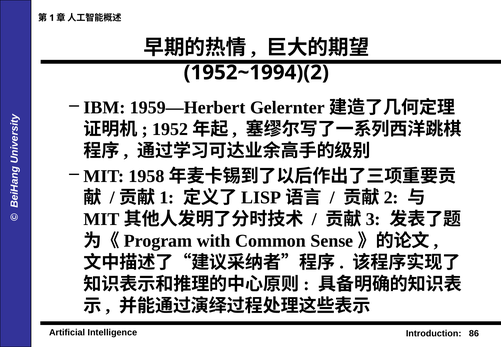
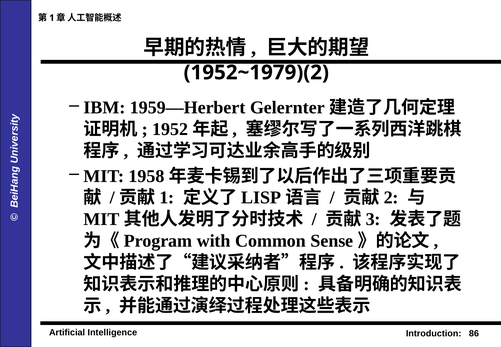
1952~1994)(2: 1952~1994)(2 -> 1952~1979)(2
